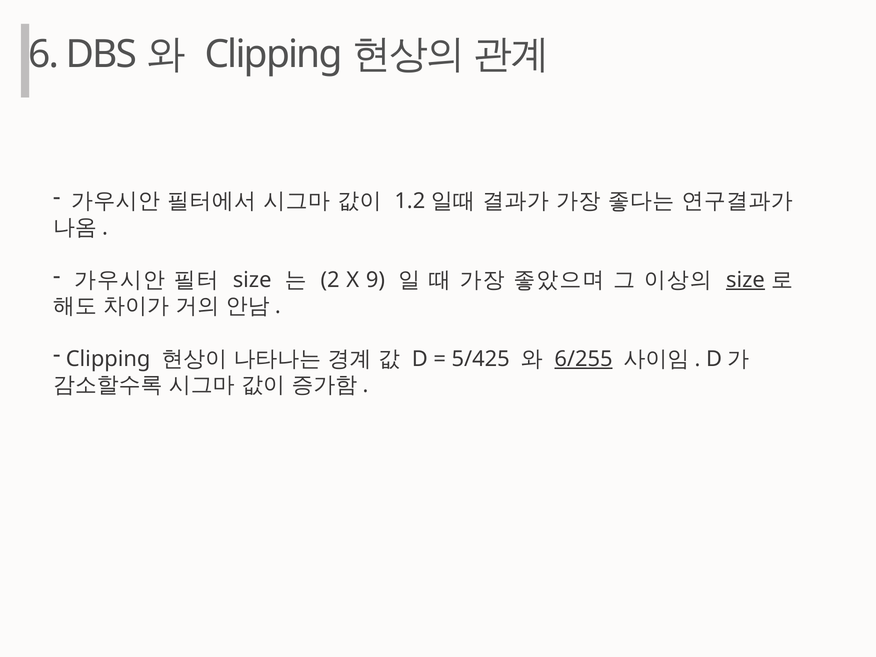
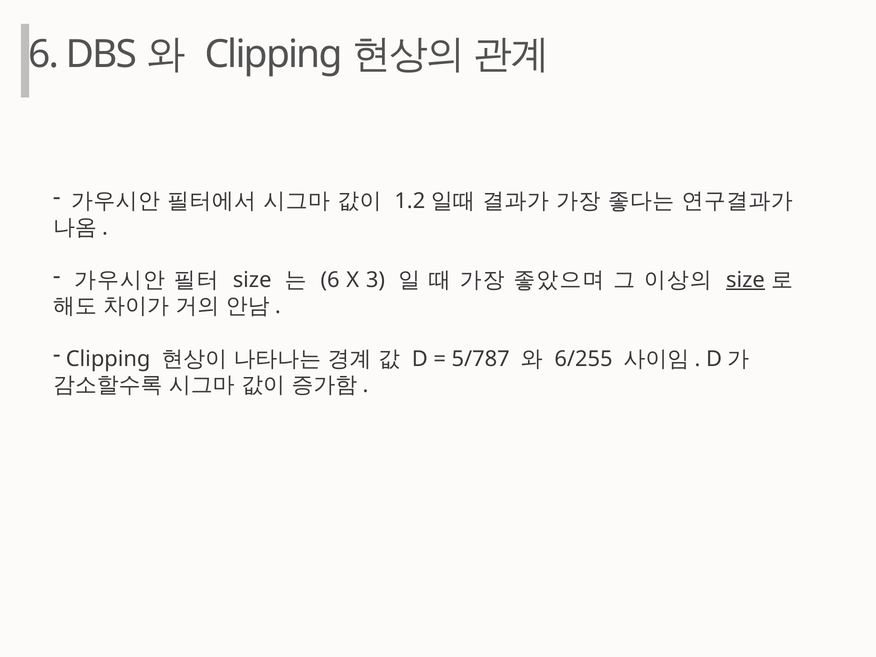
2 at (330, 280): 2 -> 6
9: 9 -> 3
5/425: 5/425 -> 5/787
6/255 underline: present -> none
